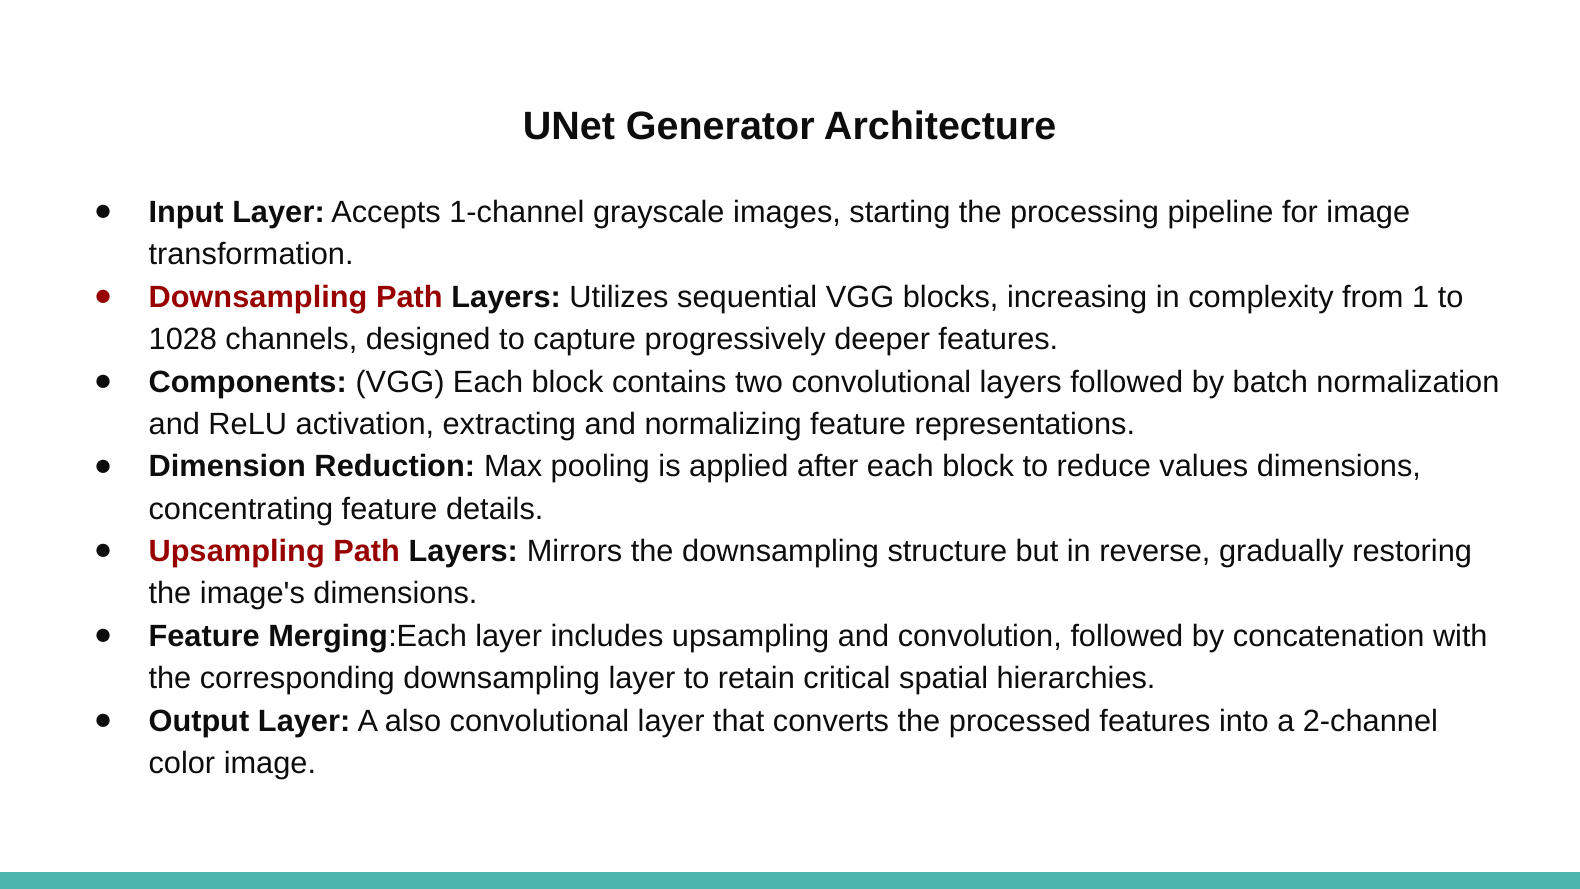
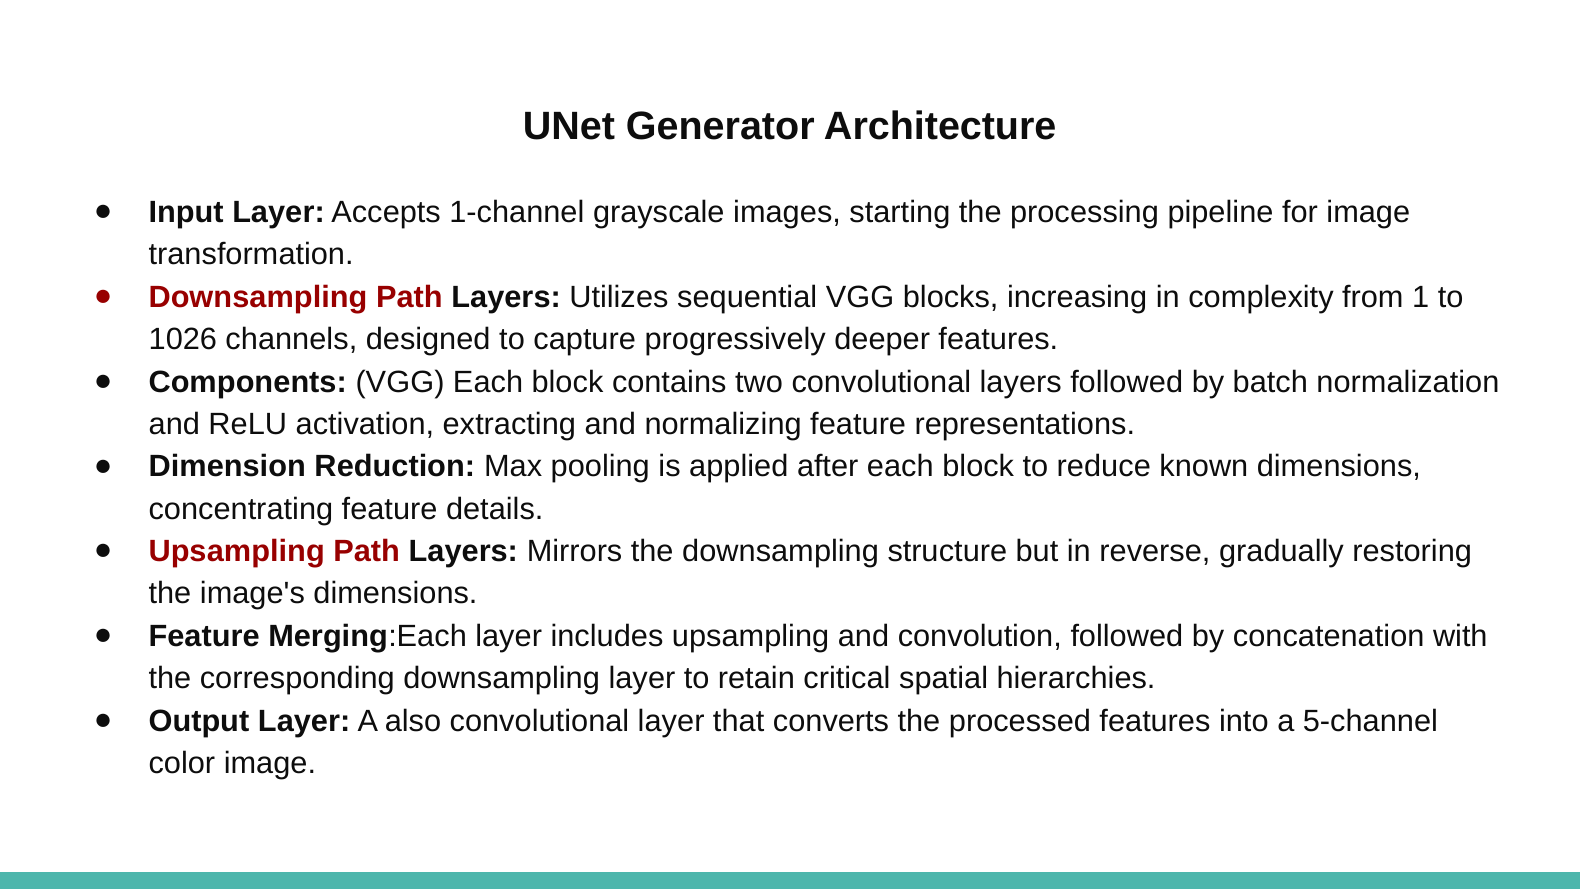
1028: 1028 -> 1026
values: values -> known
2-channel: 2-channel -> 5-channel
